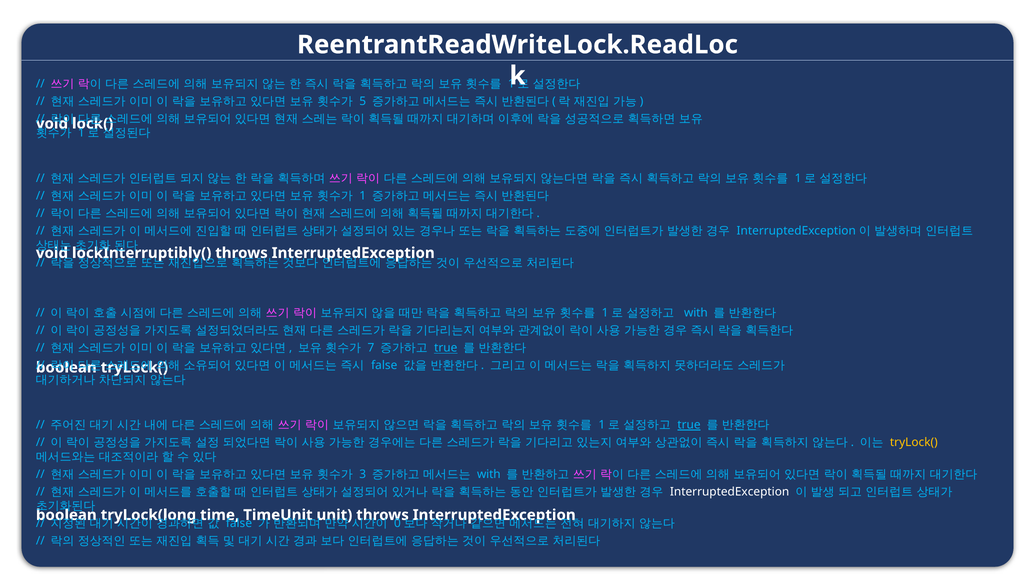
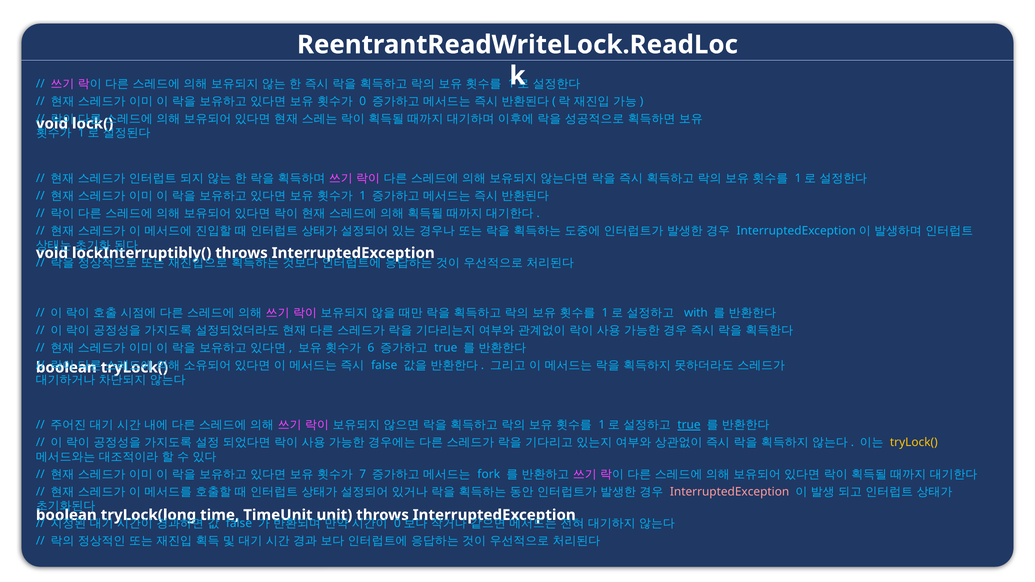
5: 5 -> 0
7: 7 -> 6
true at (446, 348) underline: present -> none
3: 3 -> 7
with at (489, 474): with -> fork
InterruptedException at (730, 492) colour: white -> pink
